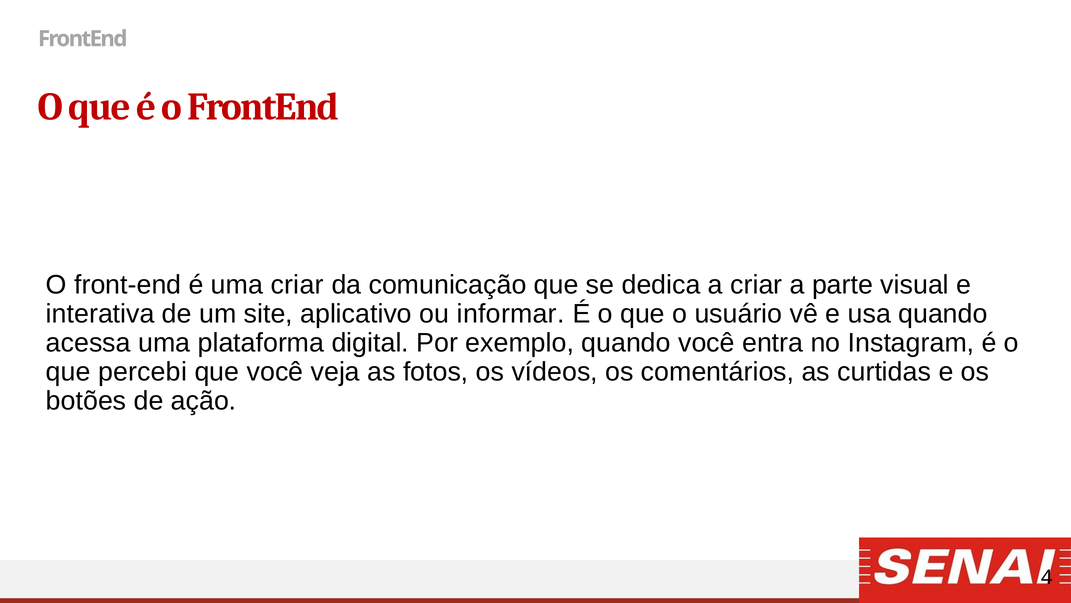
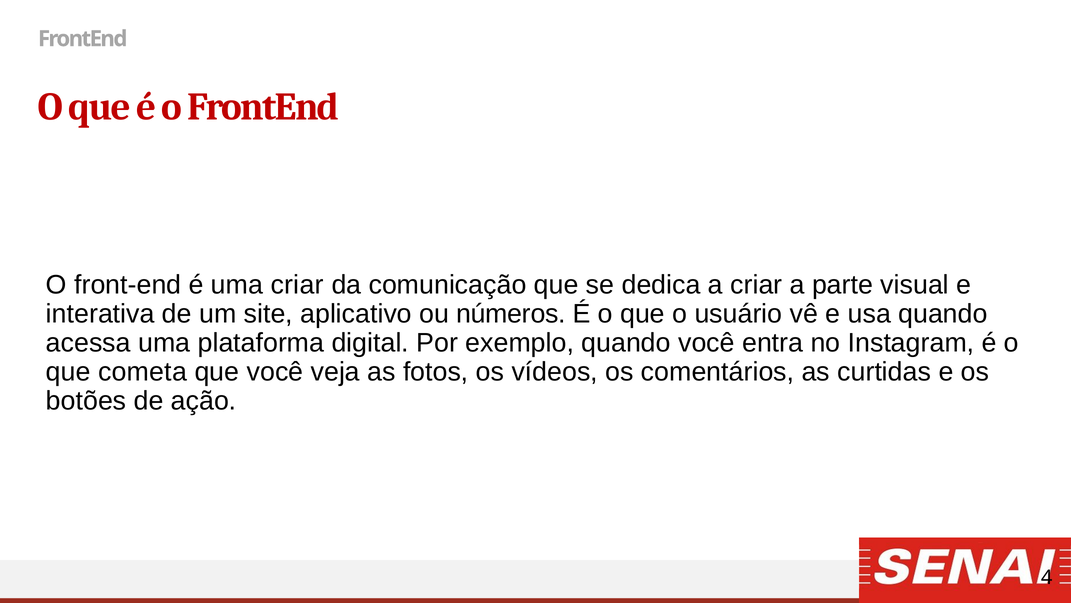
informar: informar -> números
percebi: percebi -> cometa
